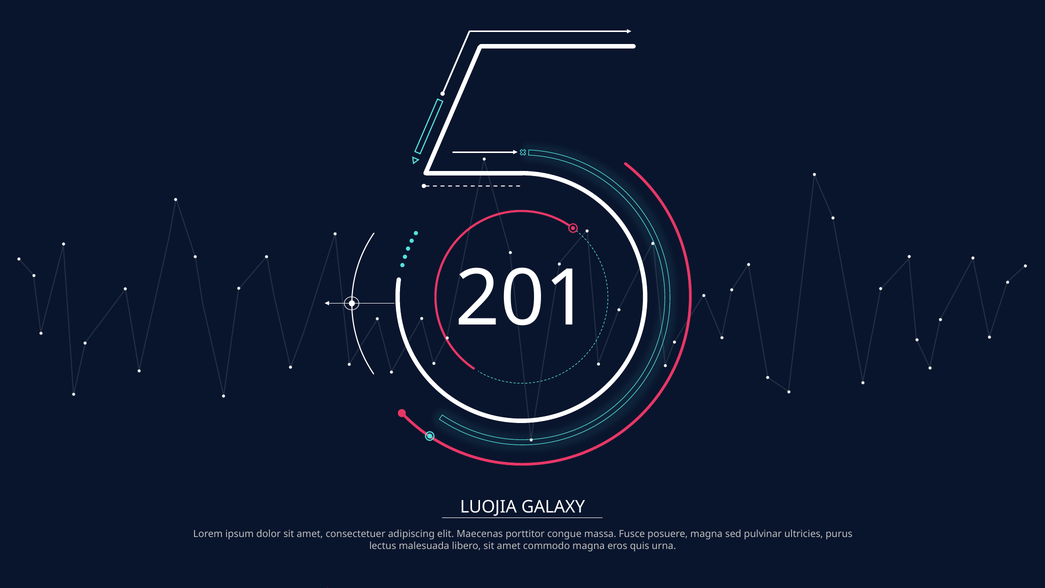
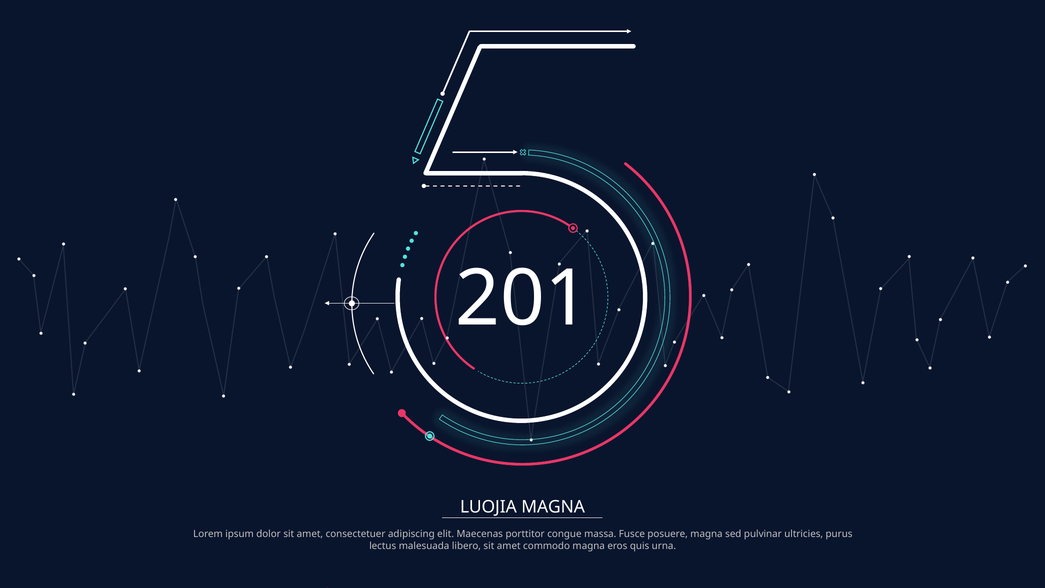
LUOJIA GALAXY: GALAXY -> MAGNA
